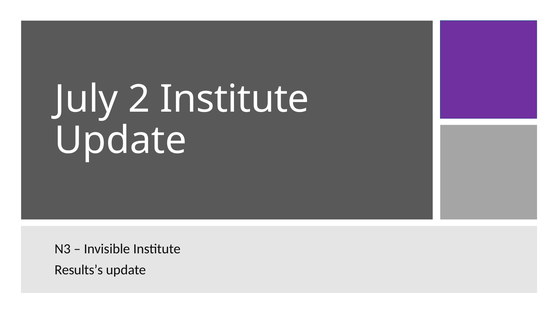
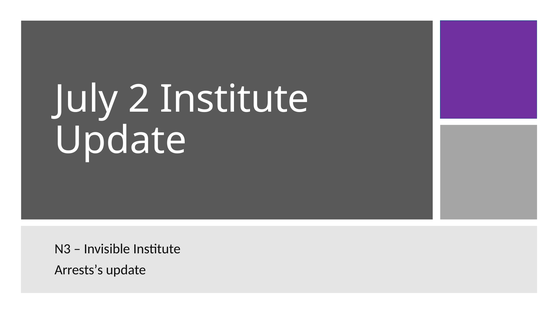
Results’s: Results’s -> Arrests’s
